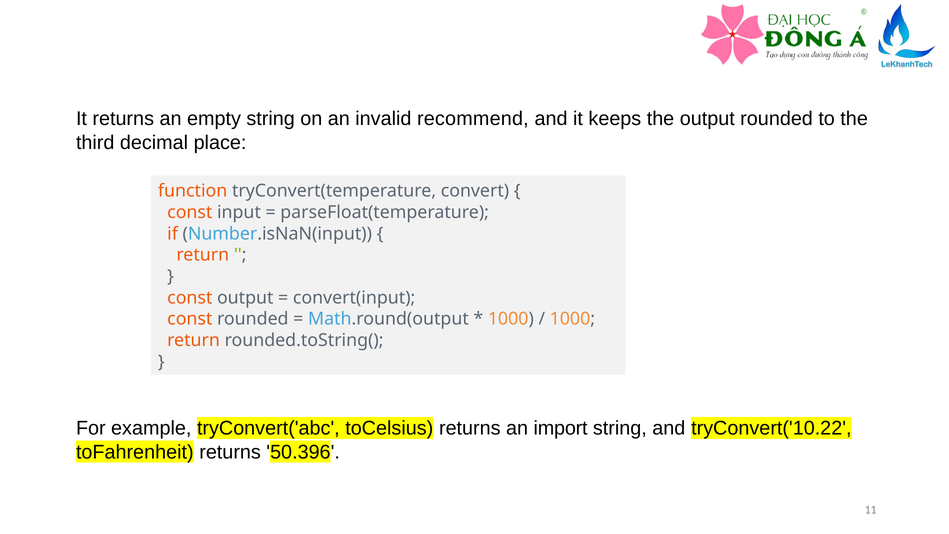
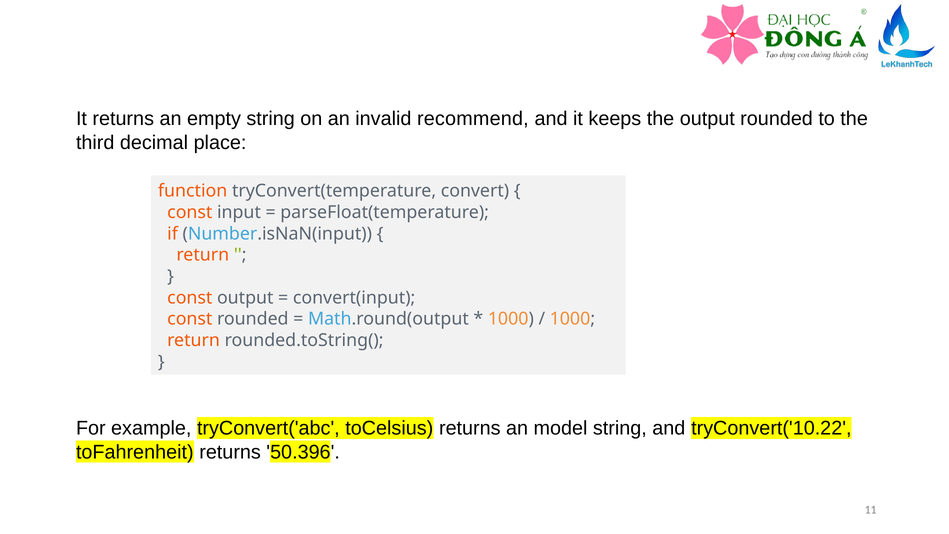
import: import -> model
